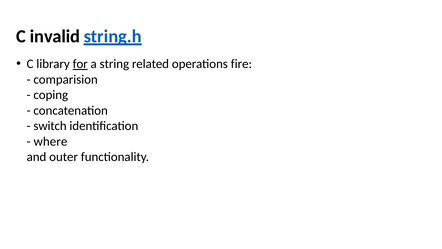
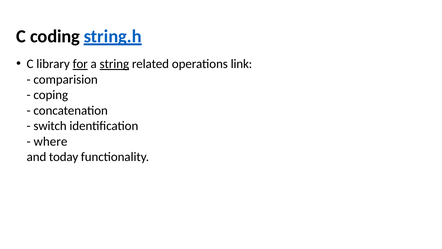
invalid: invalid -> coding
string underline: none -> present
fire: fire -> link
outer: outer -> today
